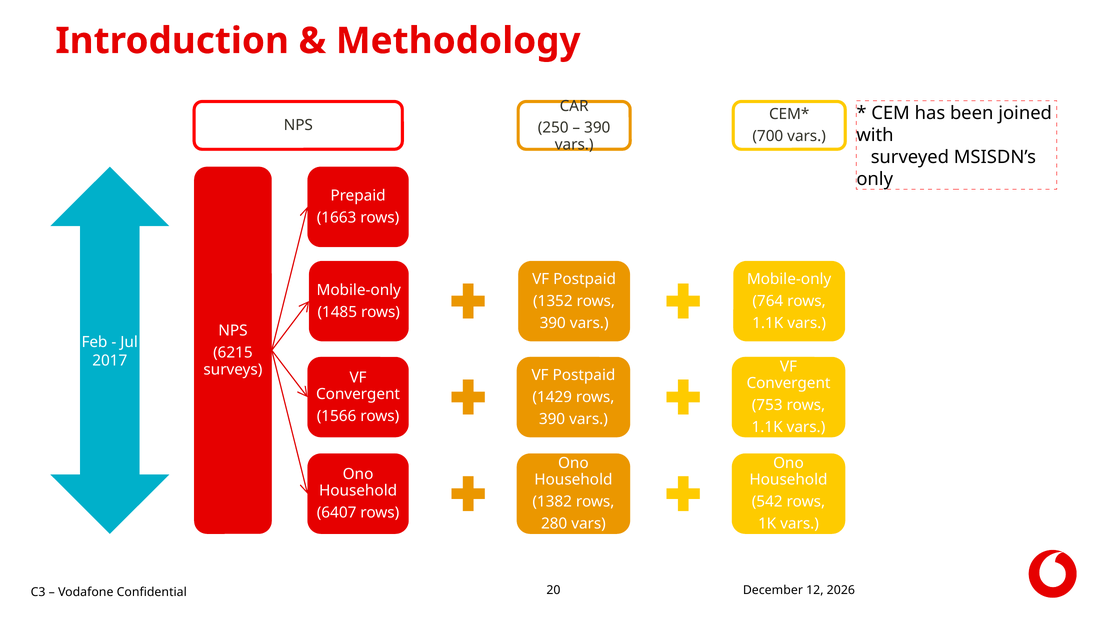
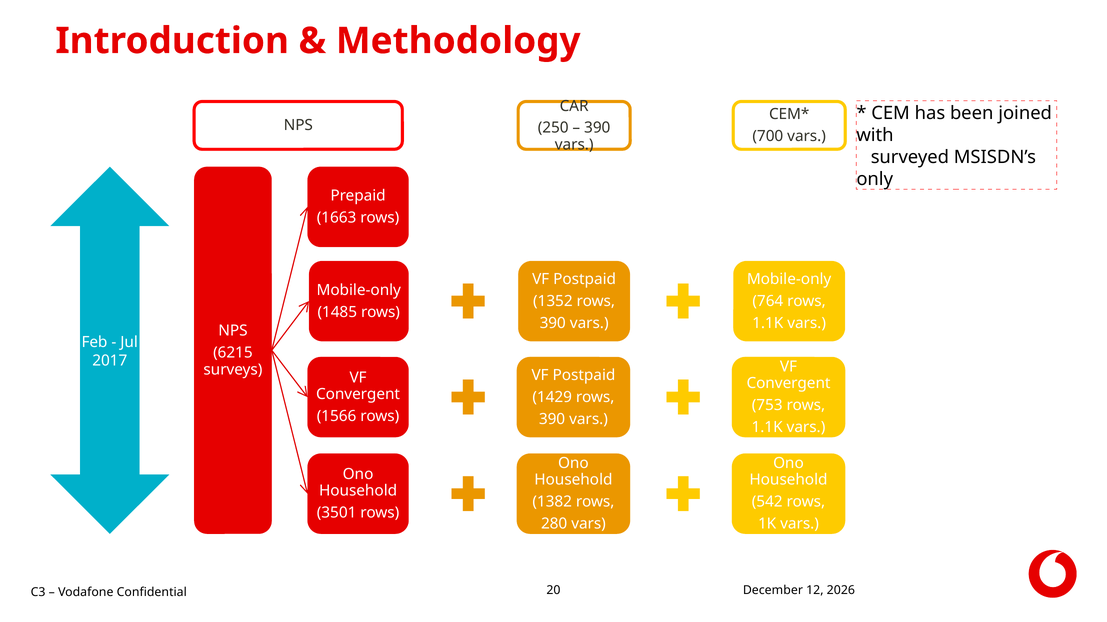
6407: 6407 -> 3501
